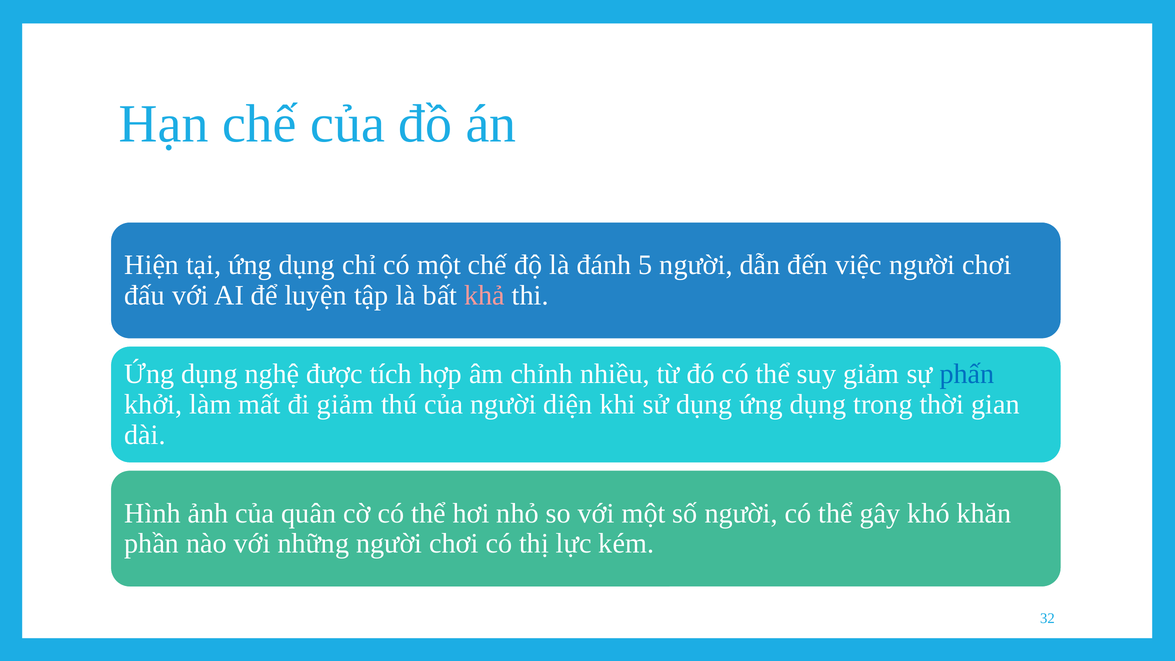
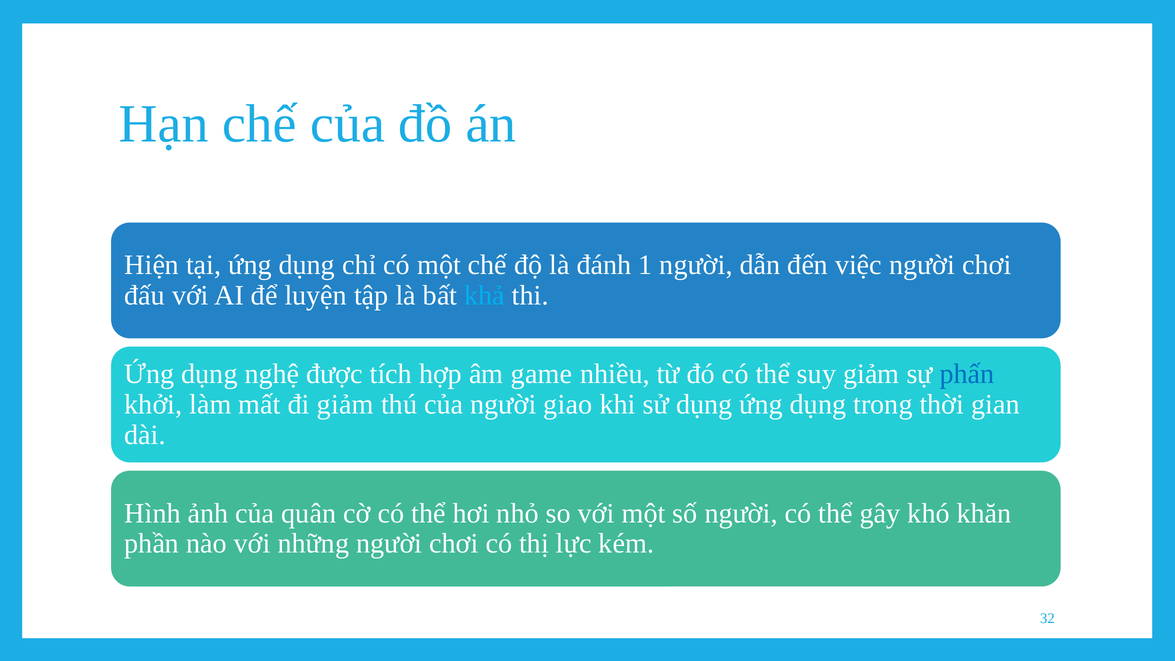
5: 5 -> 1
khả colour: pink -> light blue
chỉnh: chỉnh -> game
diện: diện -> giao
